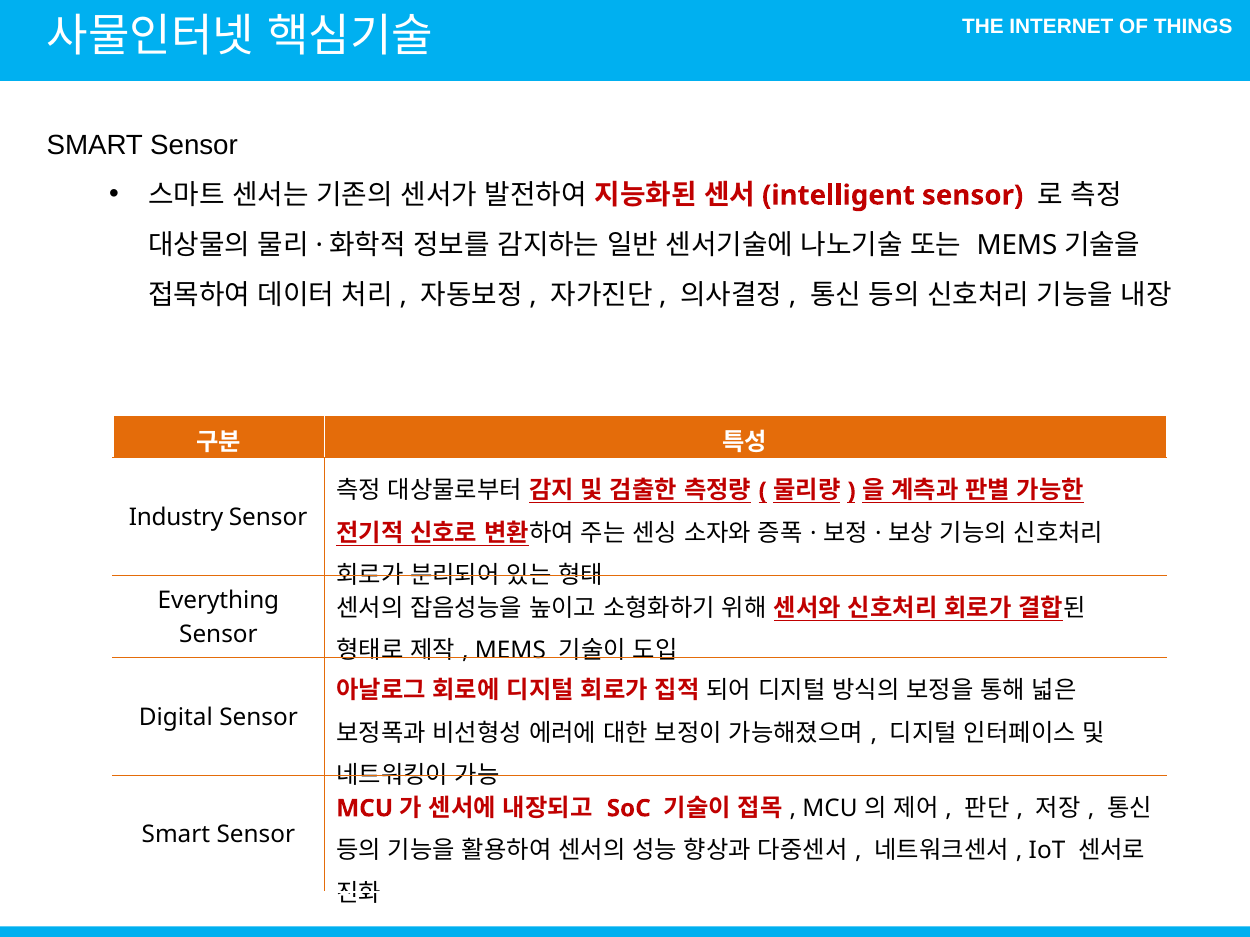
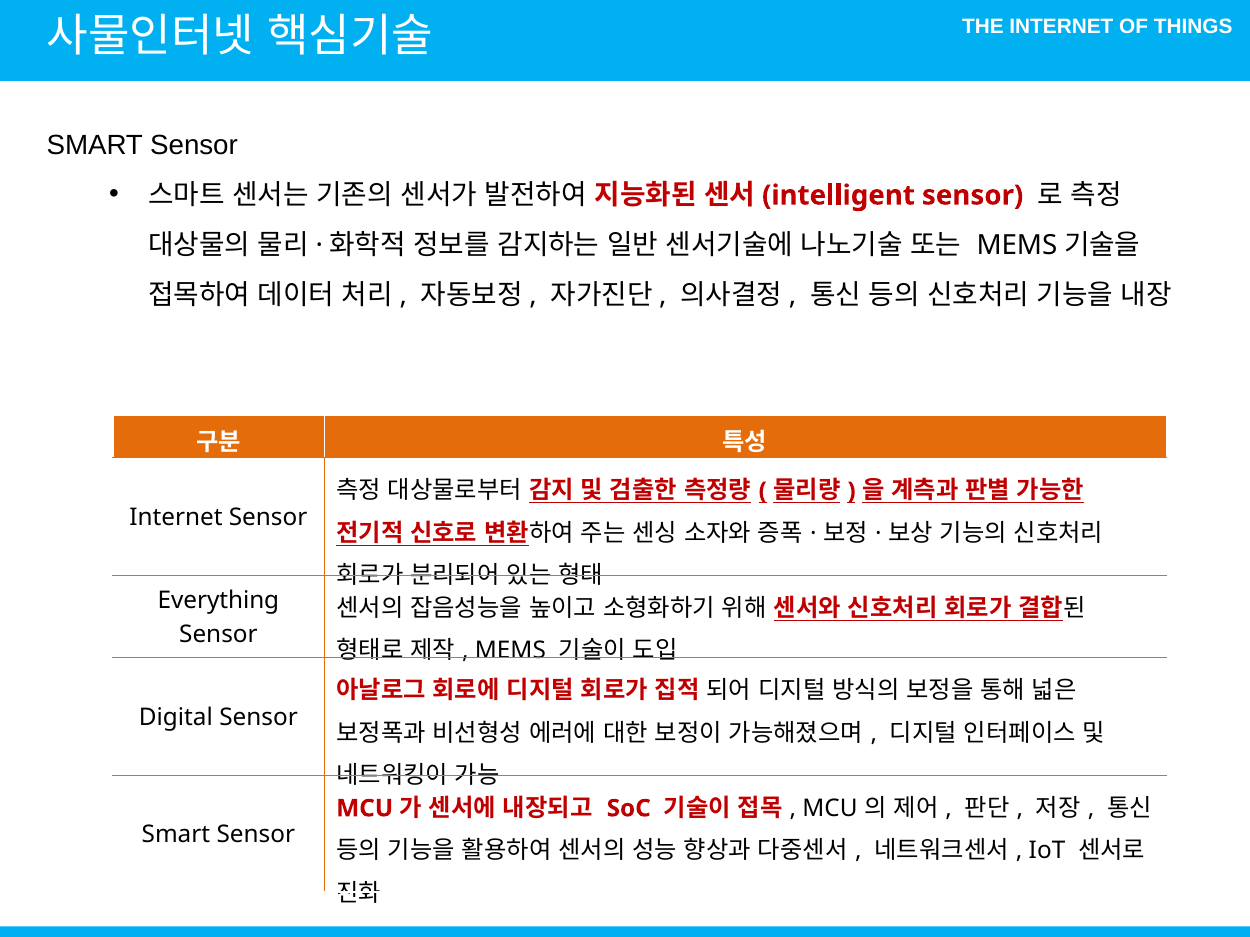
Industry at (176, 518): Industry -> Internet
